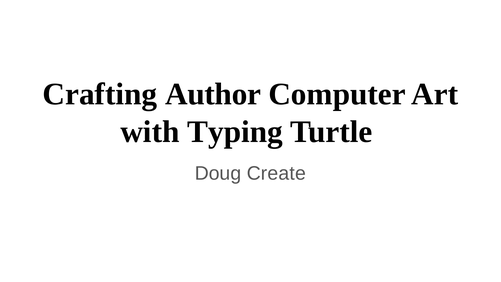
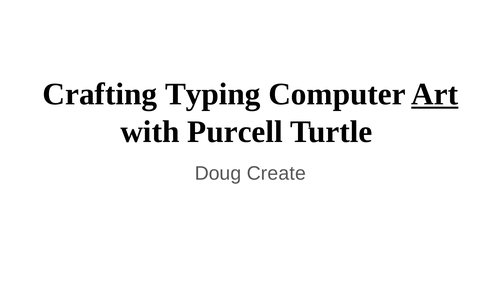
Author: Author -> Typing
Art underline: none -> present
Typing: Typing -> Purcell
